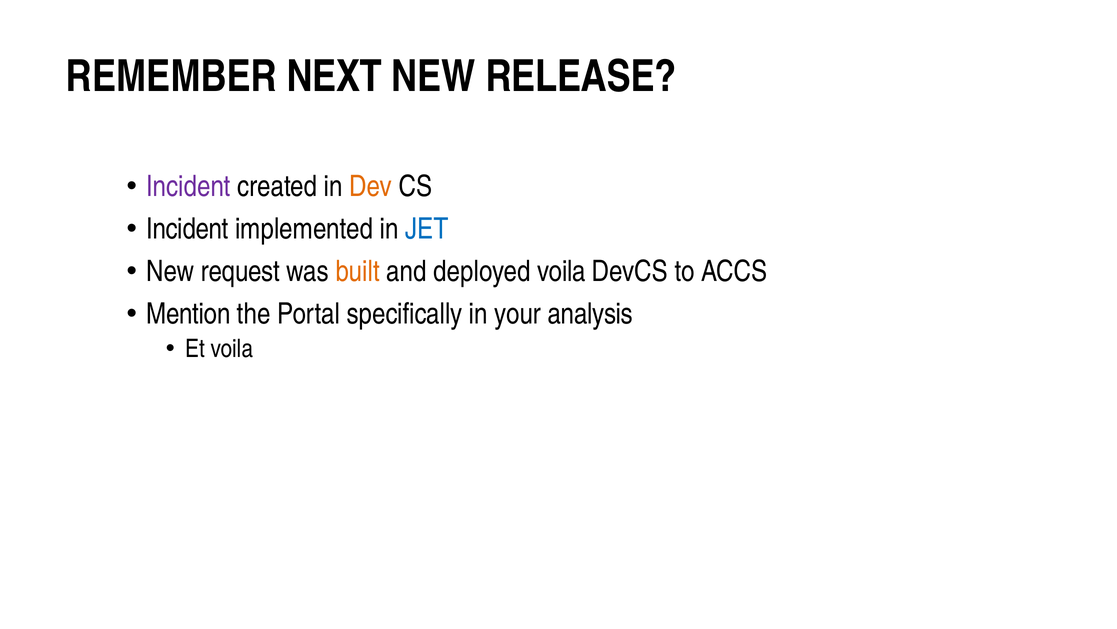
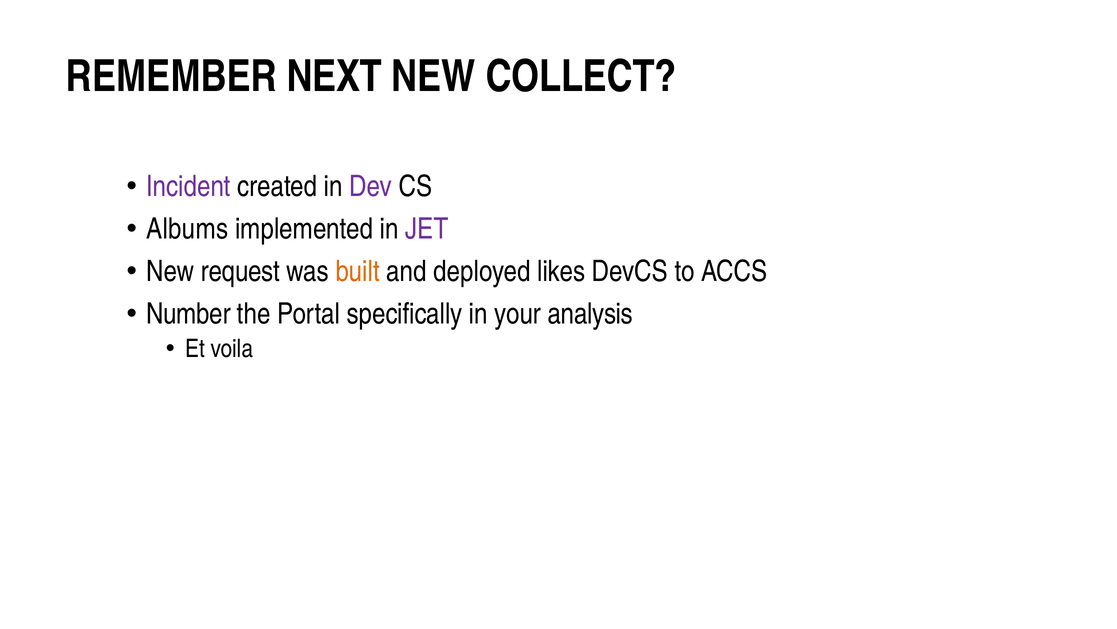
RELEASE: RELEASE -> COLLECT
Dev colour: orange -> purple
Incident at (187, 229): Incident -> Albums
JET colour: blue -> purple
deployed voila: voila -> likes
Mention: Mention -> Number
